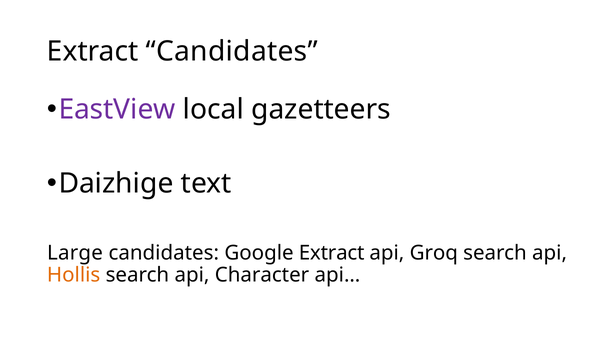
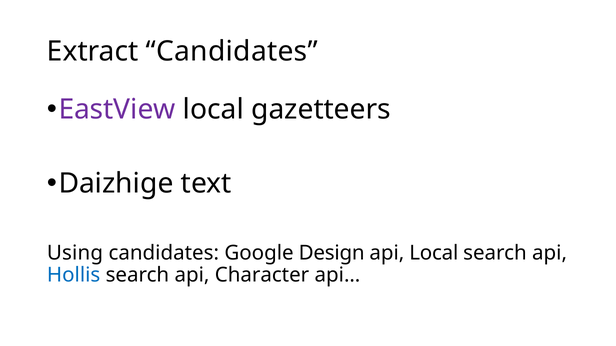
Large: Large -> Using
Google Extract: Extract -> Design
api Groq: Groq -> Local
Hollis colour: orange -> blue
